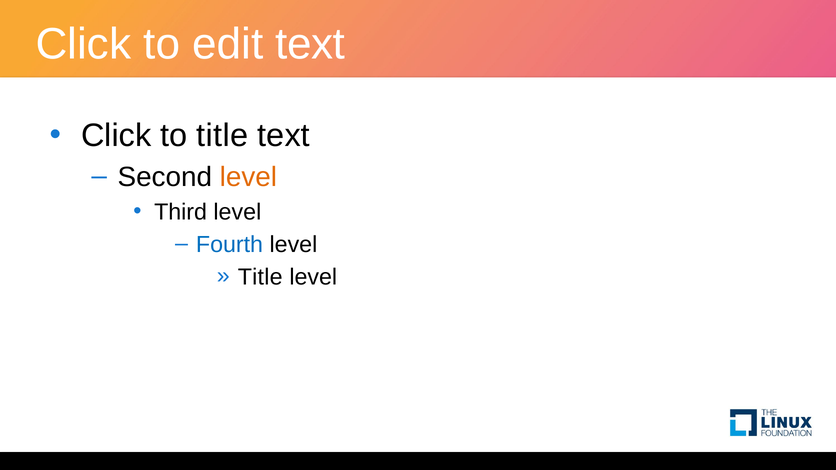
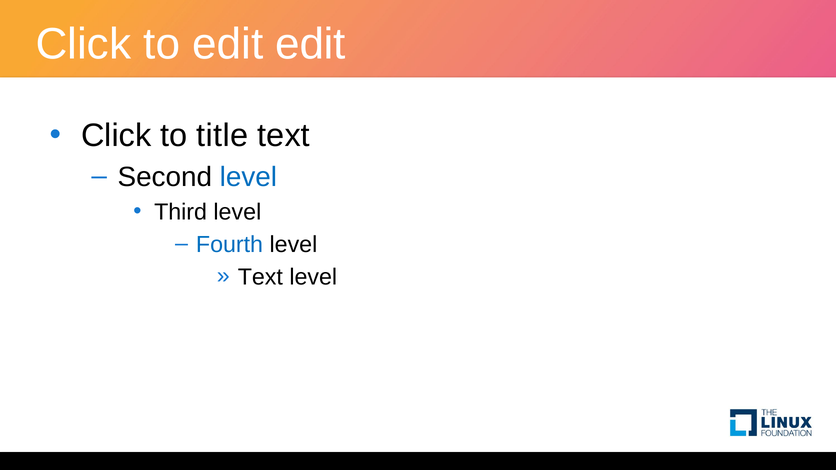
edit text: text -> edit
level at (248, 177) colour: orange -> blue
Title at (260, 277): Title -> Text
